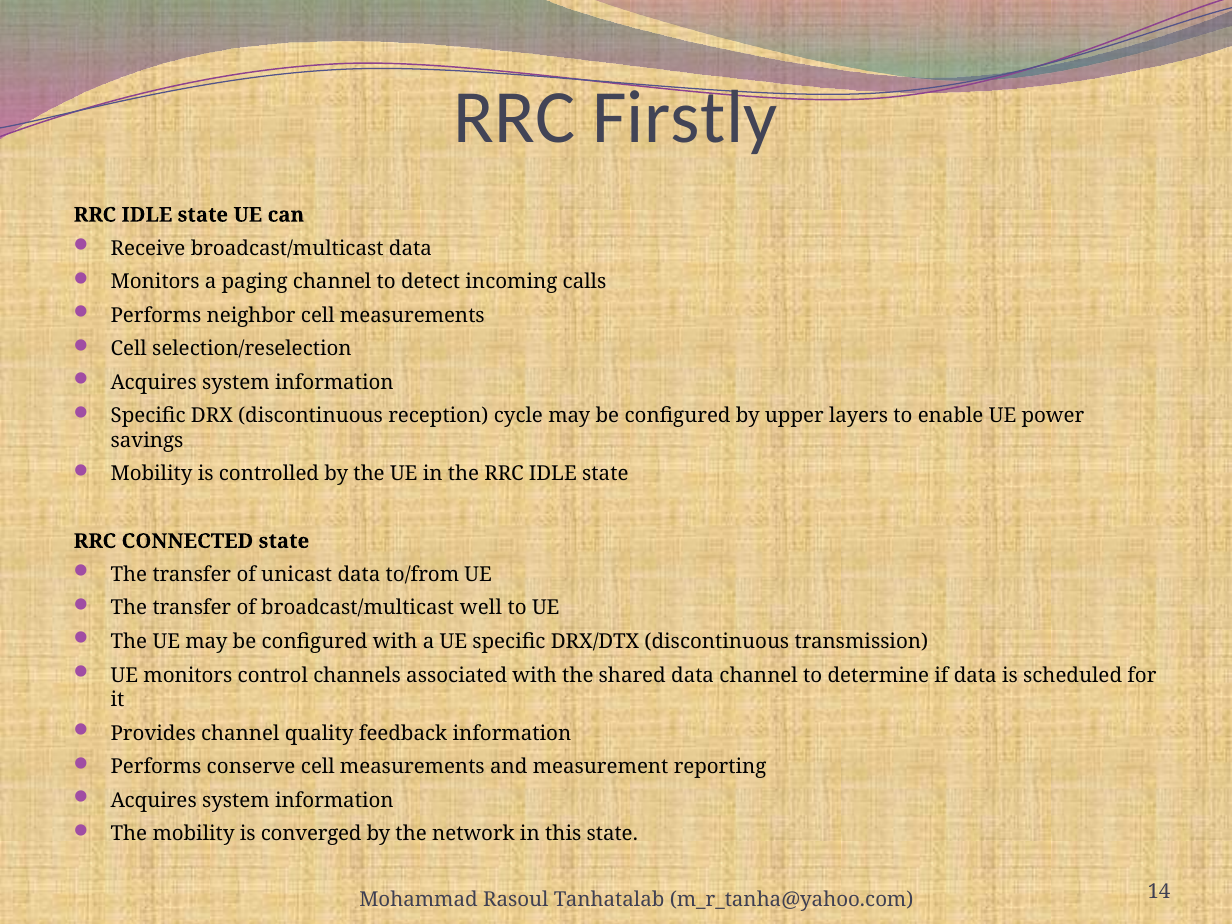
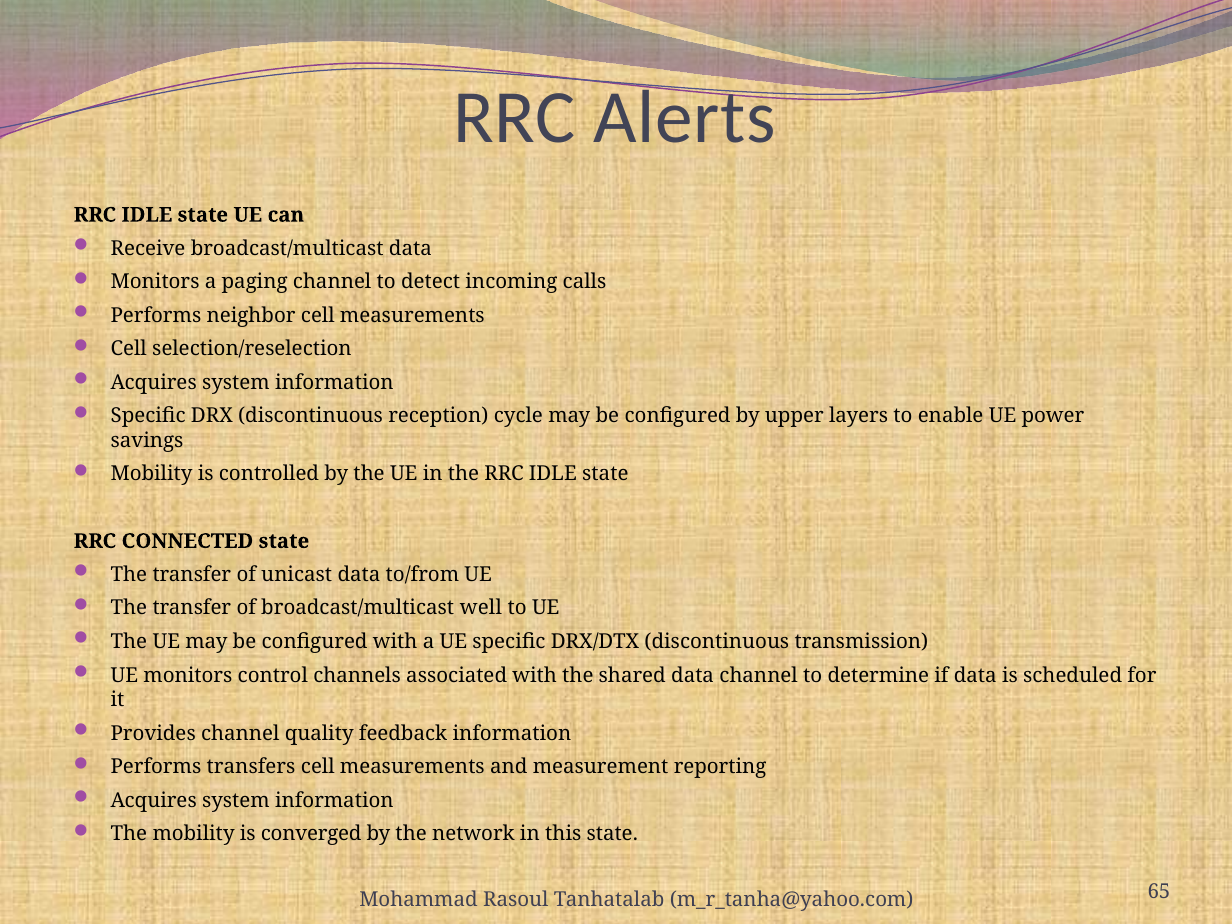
Firstly: Firstly -> Alerts
conserve: conserve -> transfers
14: 14 -> 65
